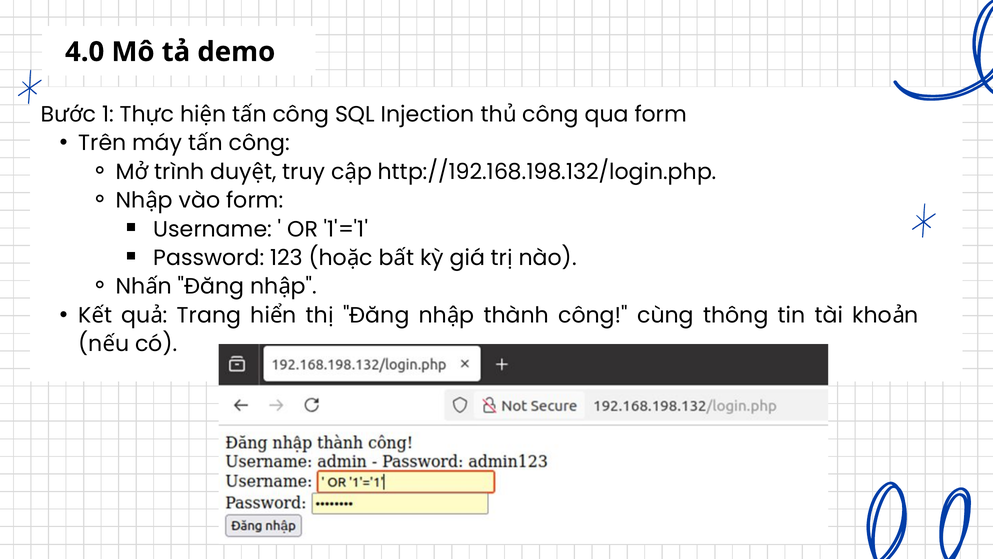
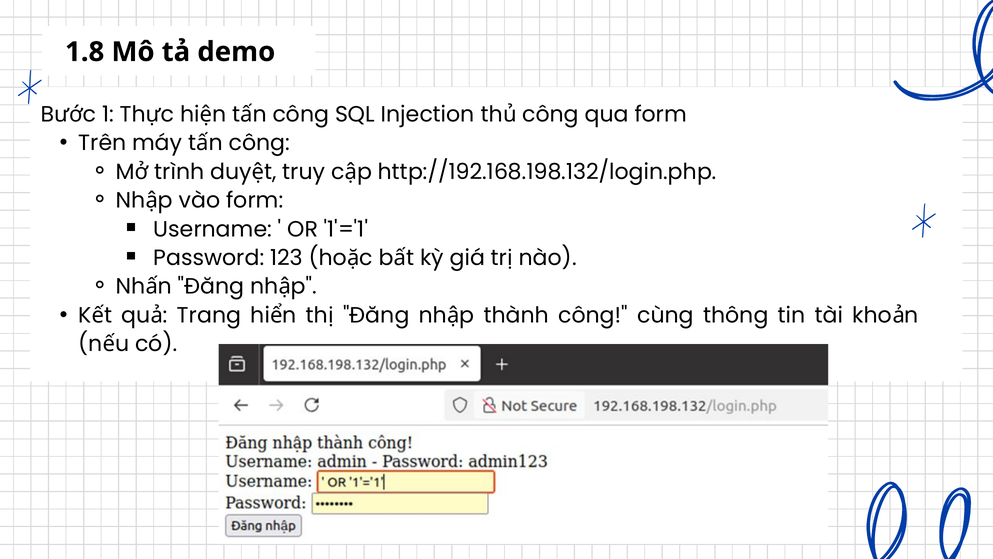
4.0: 4.0 -> 1.8
